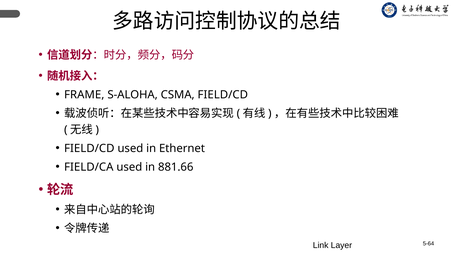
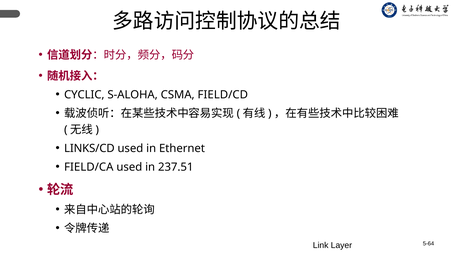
FRAME: FRAME -> CYCLIC
FIELD/CD at (89, 148): FIELD/CD -> LINKS/CD
881.66: 881.66 -> 237.51
